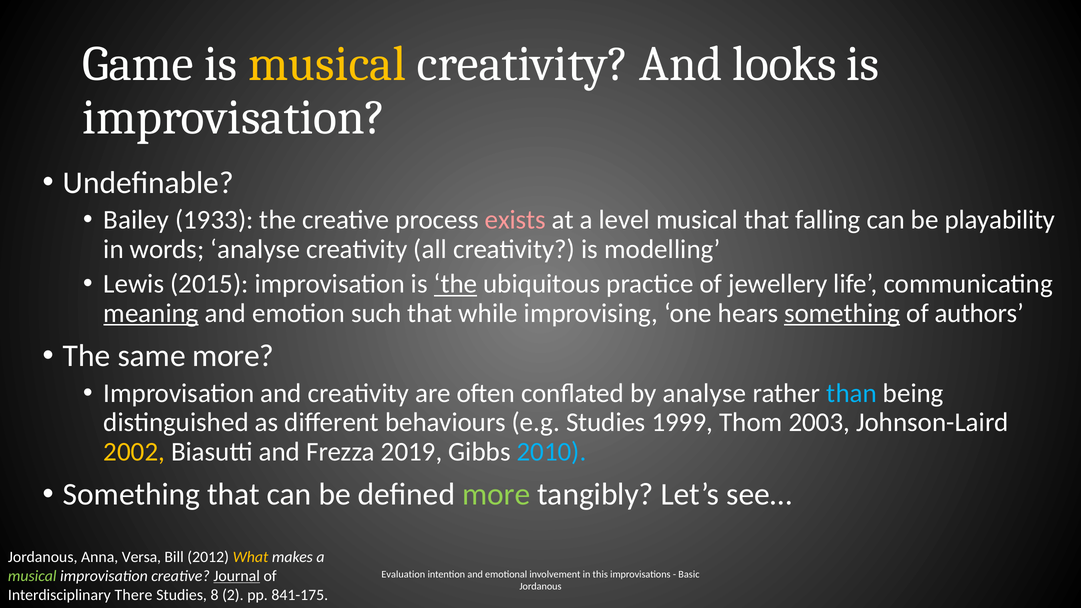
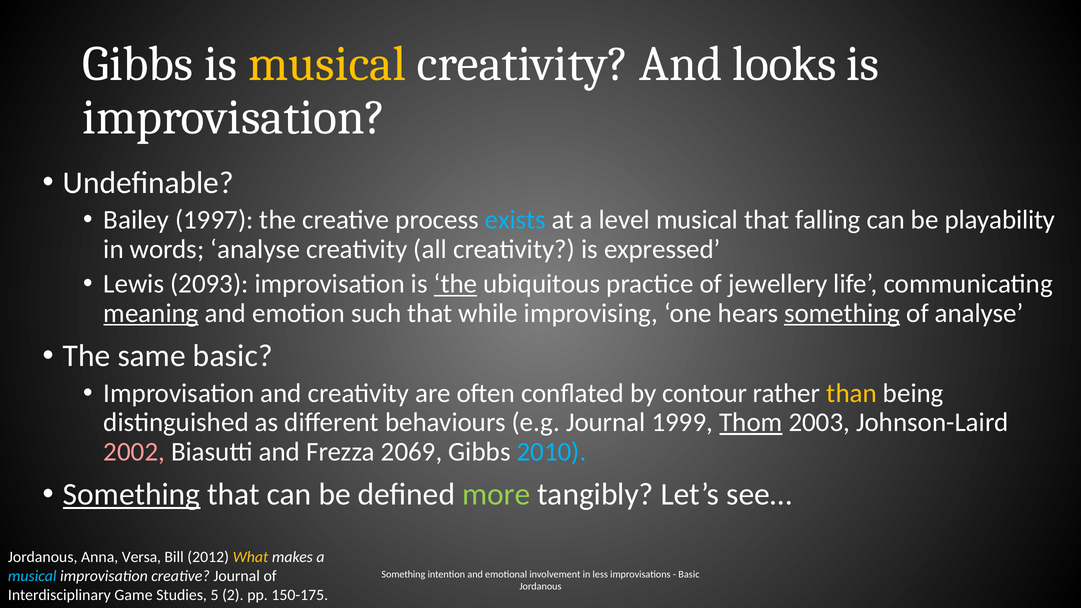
Game at (138, 64): Game -> Gibbs
1933: 1933 -> 1997
exists colour: pink -> light blue
modelling: modelling -> expressed
2015: 2015 -> 2093
of authors: authors -> analyse
same more: more -> basic
by analyse: analyse -> contour
than colour: light blue -> yellow
e.g Studies: Studies -> Journal
Thom underline: none -> present
2002 colour: yellow -> pink
2019: 2019 -> 2069
Something at (132, 494) underline: none -> present
musical at (32, 576) colour: light green -> light blue
Journal at (237, 576) underline: present -> none
Evaluation at (403, 574): Evaluation -> Something
this: this -> less
There: There -> Game
8: 8 -> 5
841-175: 841-175 -> 150-175
